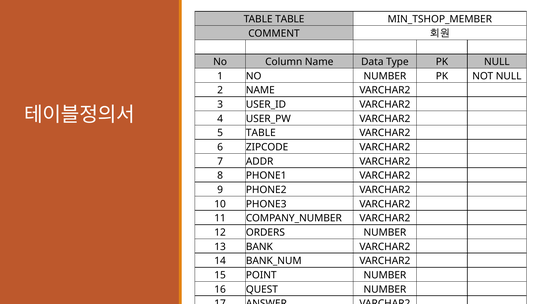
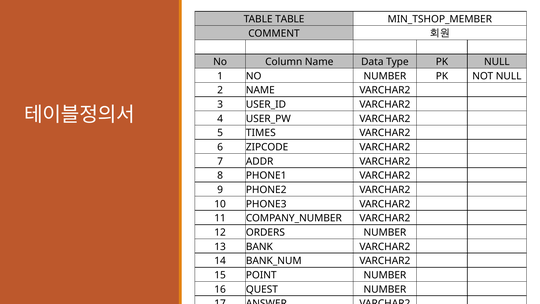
5 TABLE: TABLE -> TIMES
